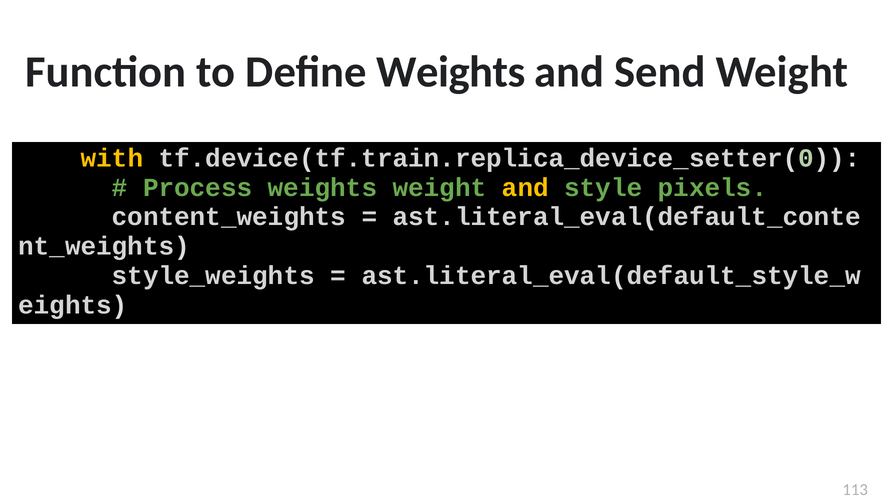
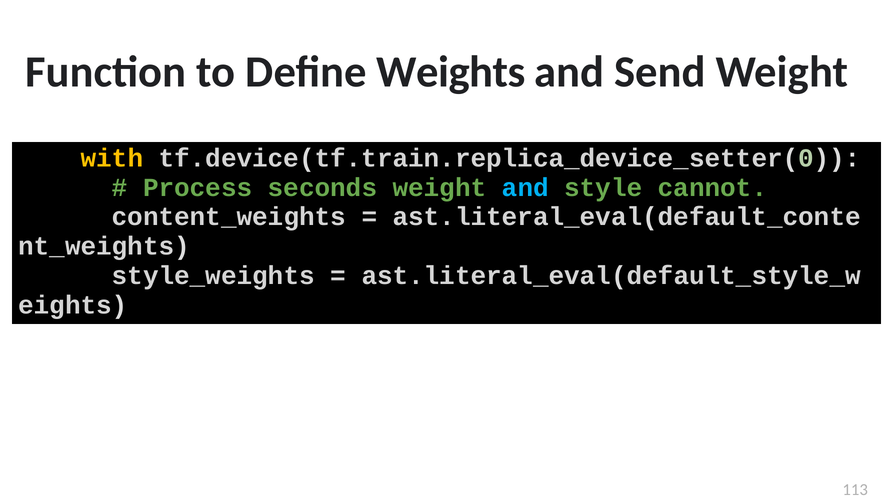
Process weights: weights -> seconds
and at (525, 188) colour: yellow -> light blue
pixels: pixels -> cannot
